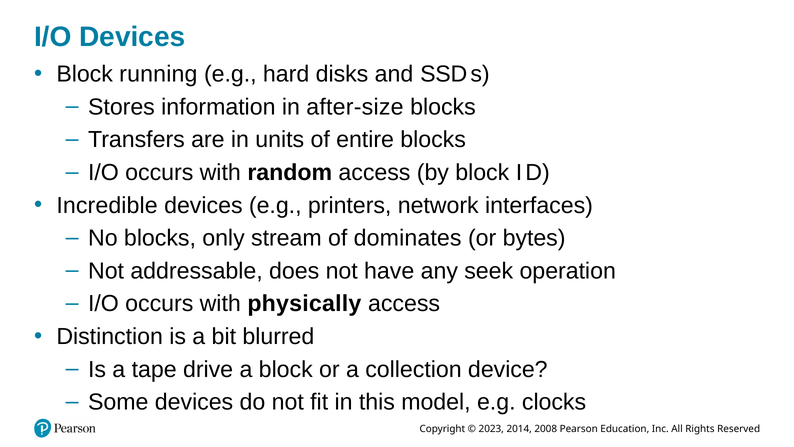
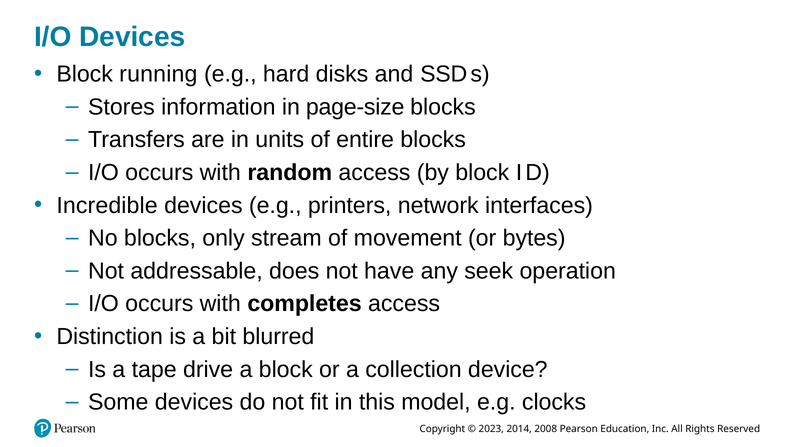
after-size: after-size -> page-size
dominates: dominates -> movement
physically: physically -> completes
